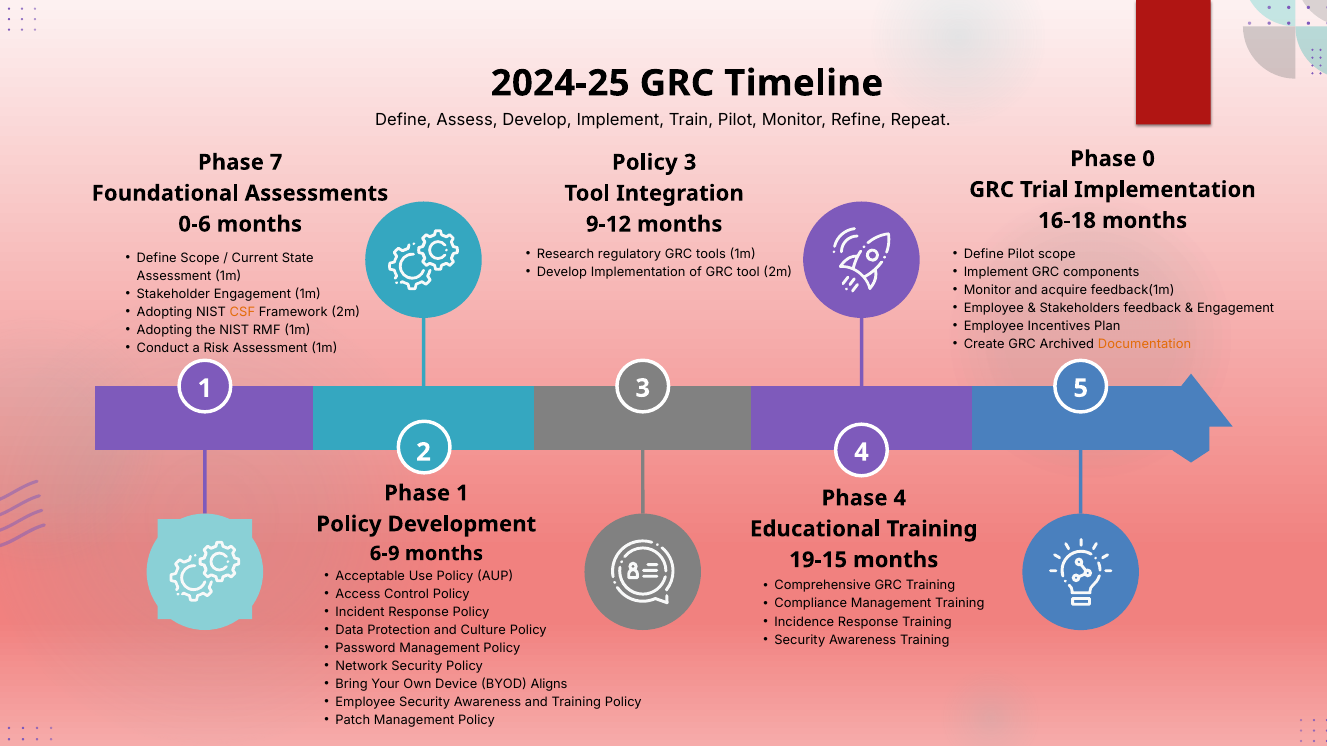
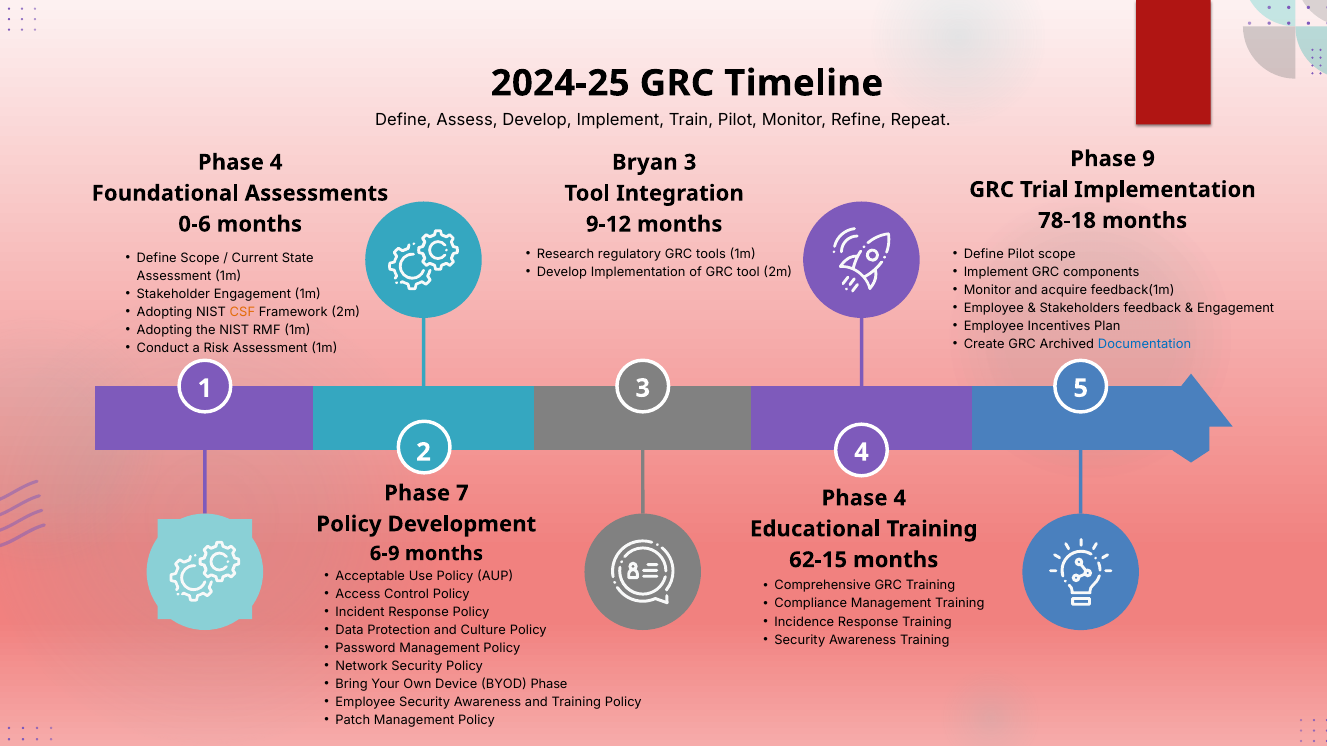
0: 0 -> 9
7 at (276, 162): 7 -> 4
Policy at (645, 162): Policy -> Bryan
16-18: 16-18 -> 78-18
Documentation colour: orange -> blue
Phase 1: 1 -> 7
19-15: 19-15 -> 62-15
BYOD Aligns: Aligns -> Phase
